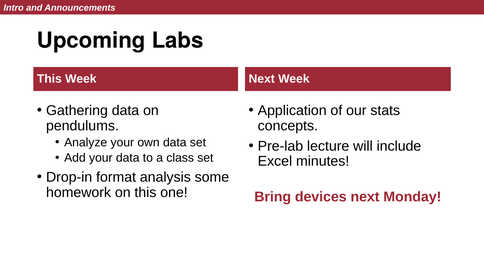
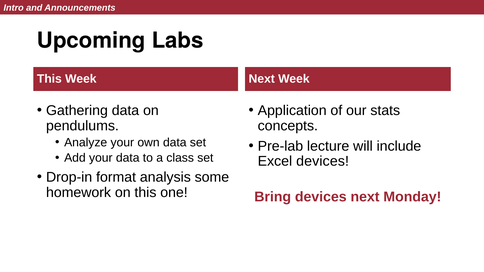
Excel minutes: minutes -> devices
